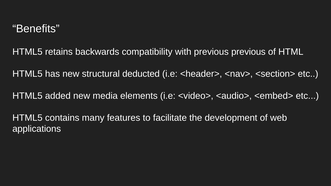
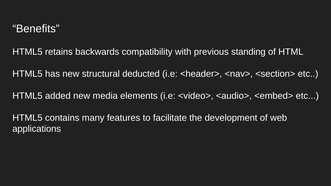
previous previous: previous -> standing
